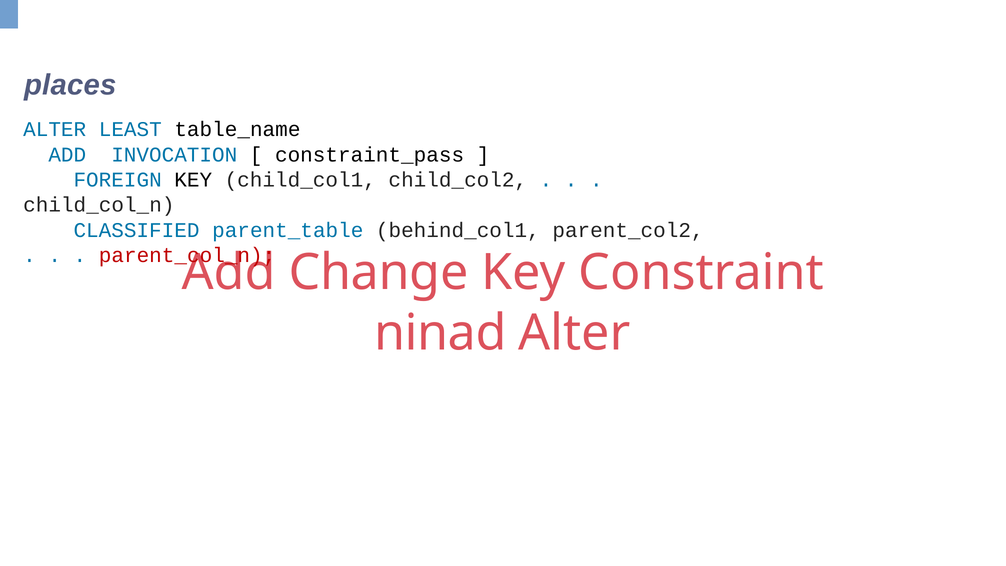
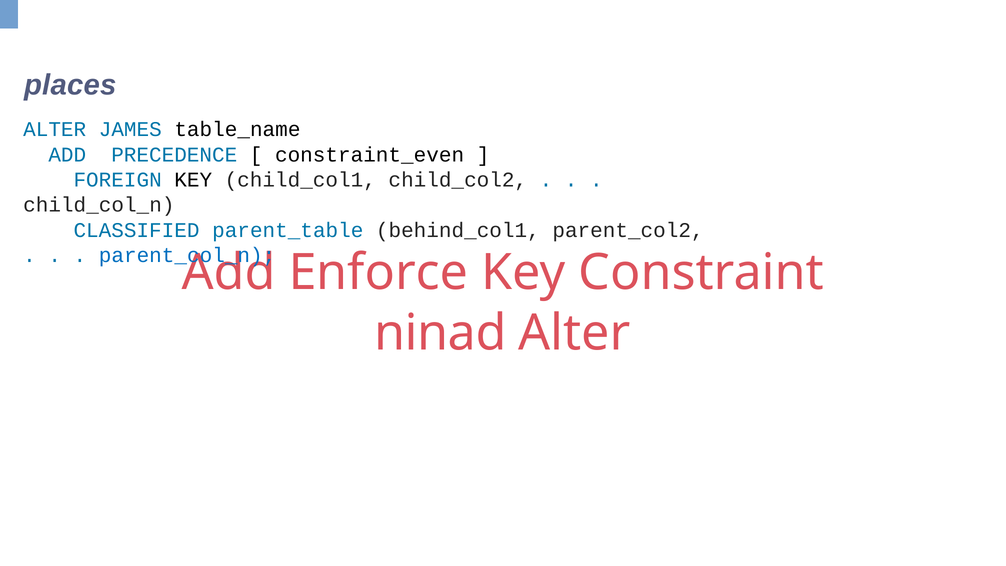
LEAST: LEAST -> JAMES
INVOCATION: INVOCATION -> PRECEDENCE
constraint_pass: constraint_pass -> constraint_even
parent_col_n colour: red -> blue
Change: Change -> Enforce
